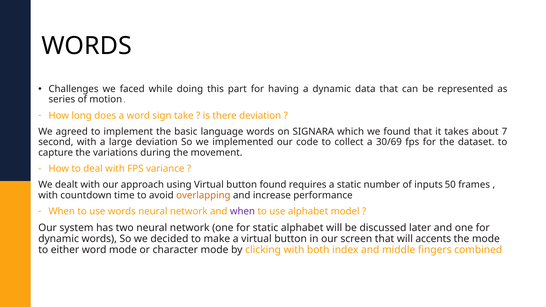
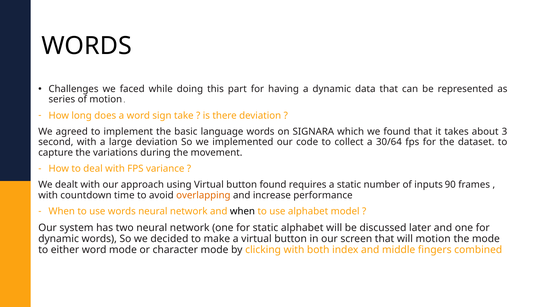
7: 7 -> 3
30/69: 30/69 -> 30/64
50: 50 -> 90
when at (242, 211) colour: purple -> black
will accents: accents -> motion
